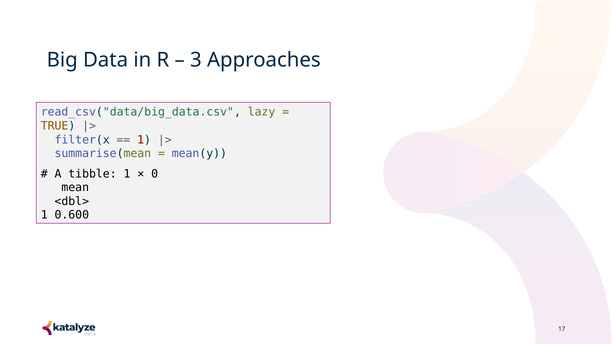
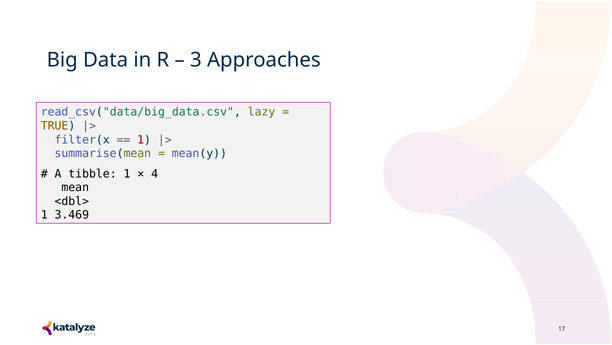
0: 0 -> 4
0.600: 0.600 -> 3.469
